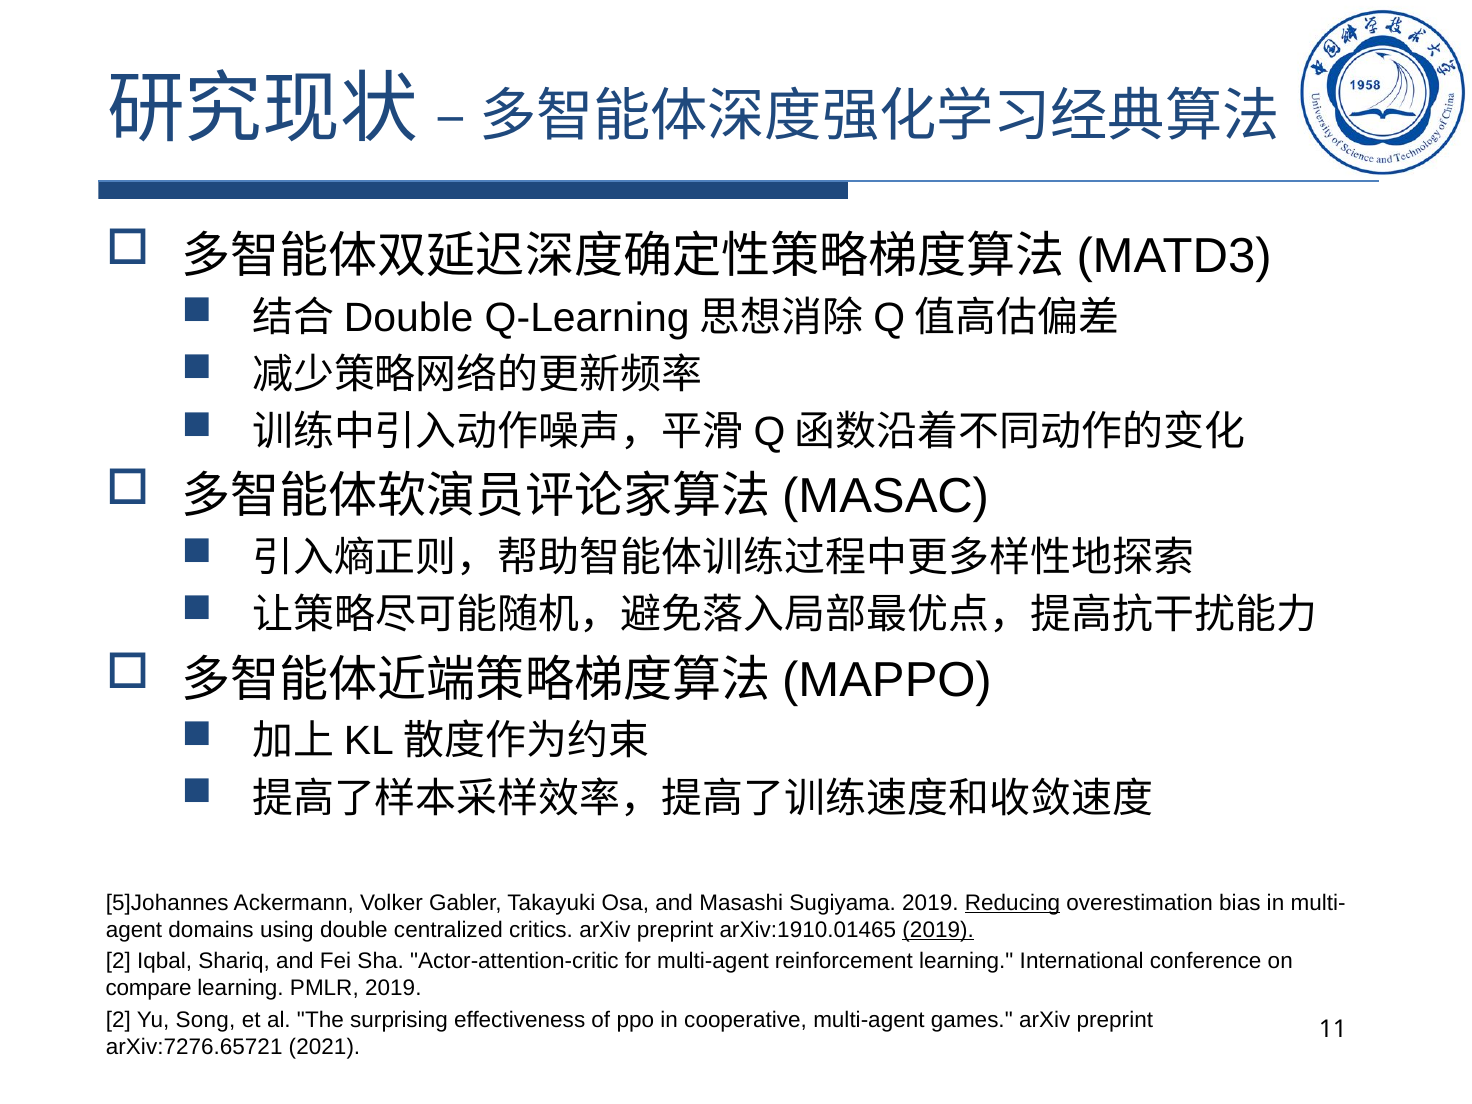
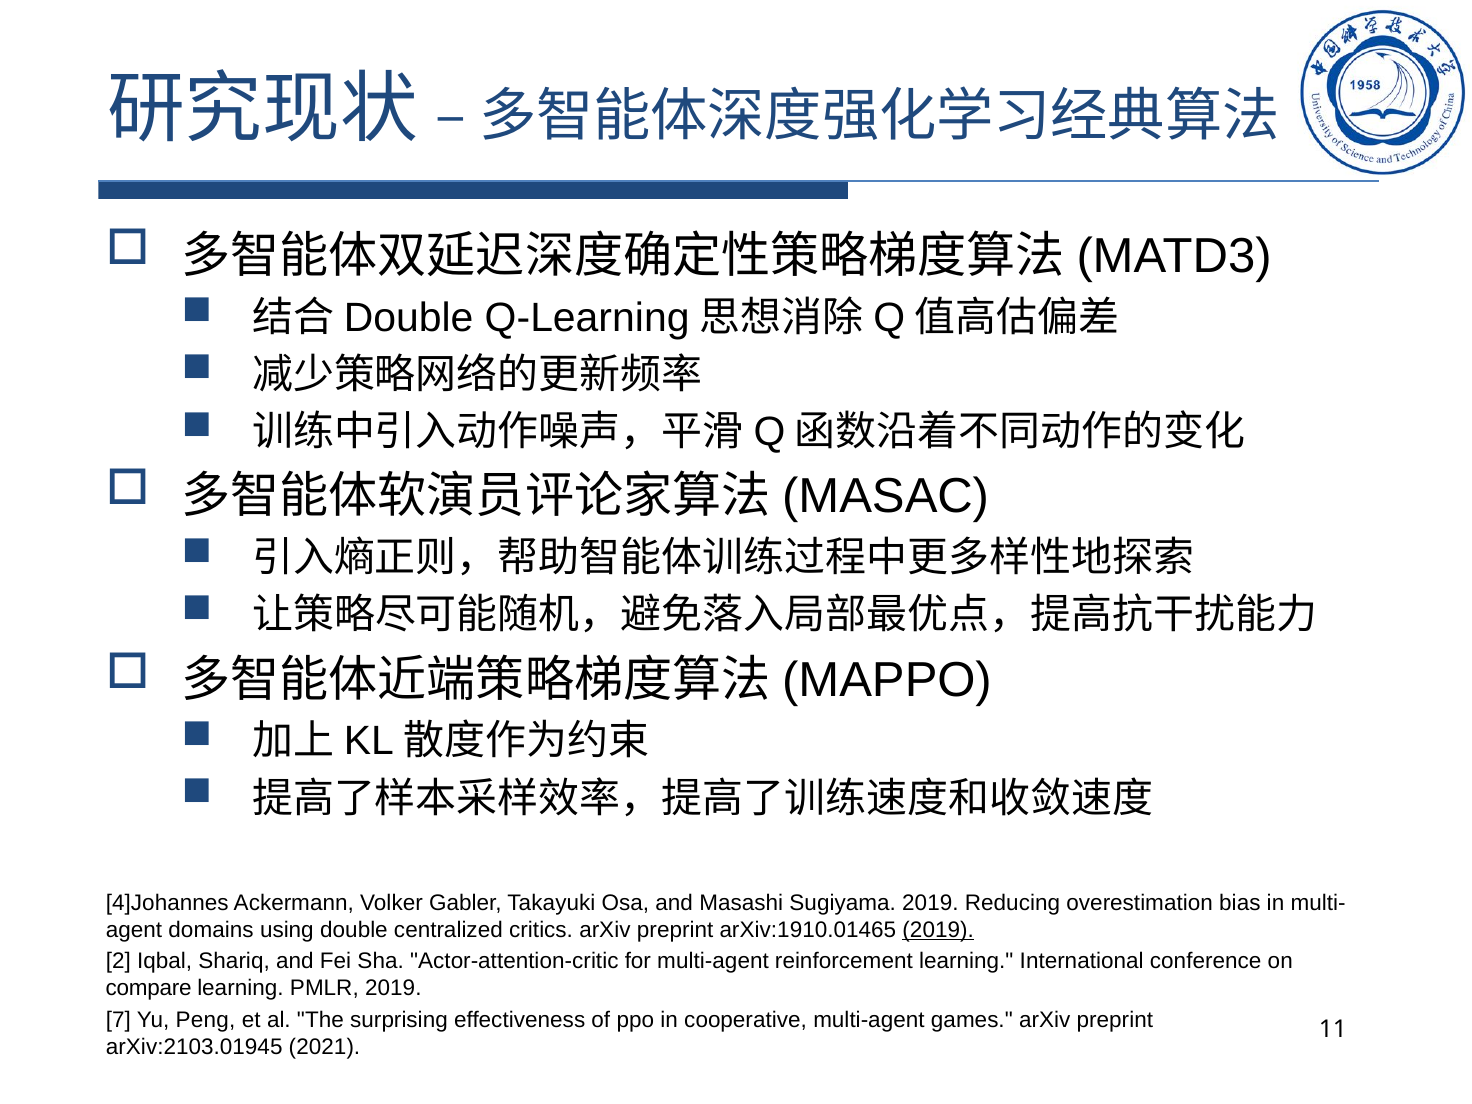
5]Johannes: 5]Johannes -> 4]Johannes
Reducing underline: present -> none
2 at (118, 1020): 2 -> 7
Song: Song -> Peng
arXiv:7276.65721: arXiv:7276.65721 -> arXiv:2103.01945
